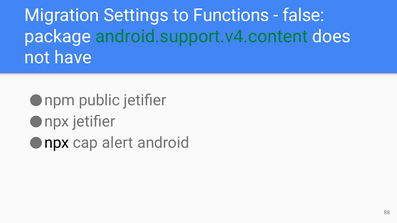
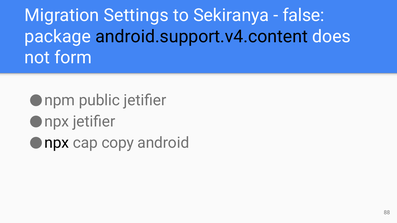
Functions: Functions -> Sekiranya
android.support.v4.content colour: green -> black
have: have -> form
alert: alert -> copy
